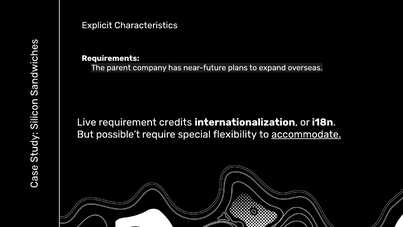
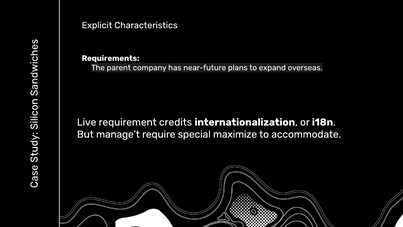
possible’t: possible’t -> manage’t
flexibility: flexibility -> maximize
accommodate underline: present -> none
